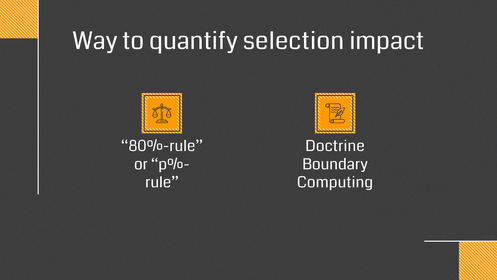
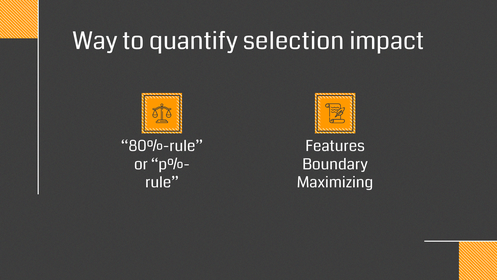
Doctrine: Doctrine -> Features
Computing: Computing -> Maximizing
